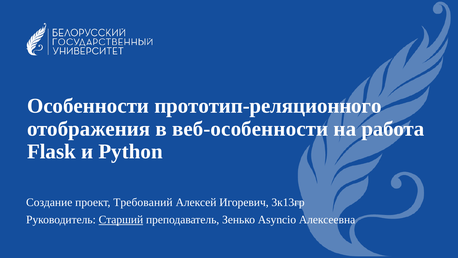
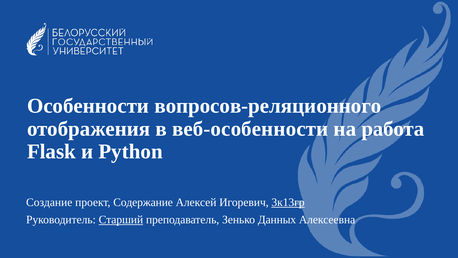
прототип-реляционного: прототип-реляционного -> вопросов-реляционного
Требований: Требований -> Содержание
3к13гр underline: none -> present
Asyncio: Asyncio -> Данных
